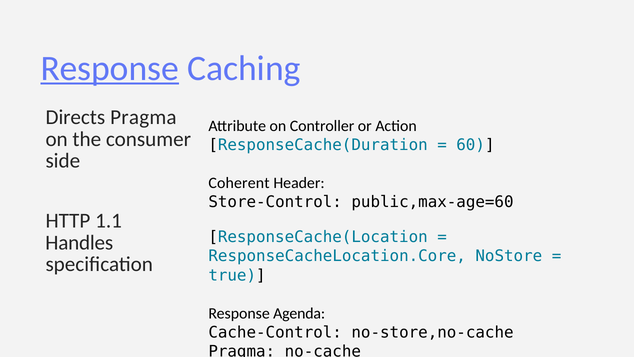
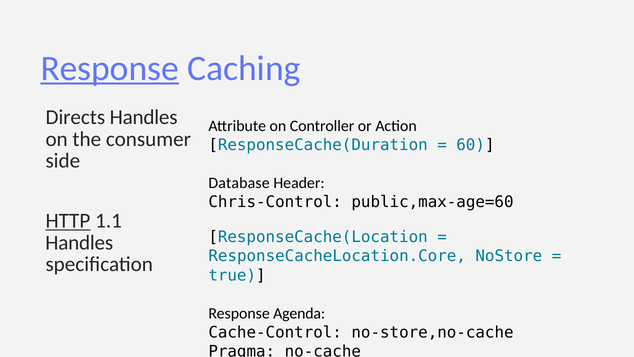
Directs Pragma: Pragma -> Handles
Coherent: Coherent -> Database
Store-Control: Store-Control -> Chris-Control
HTTP underline: none -> present
